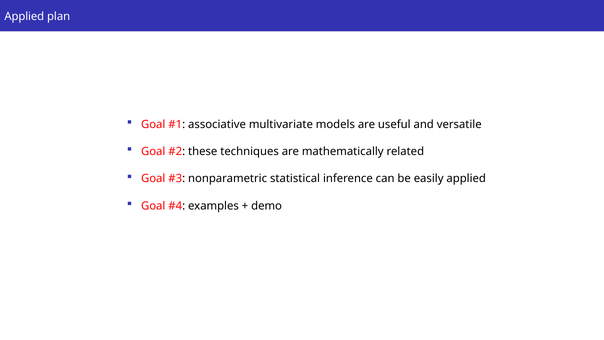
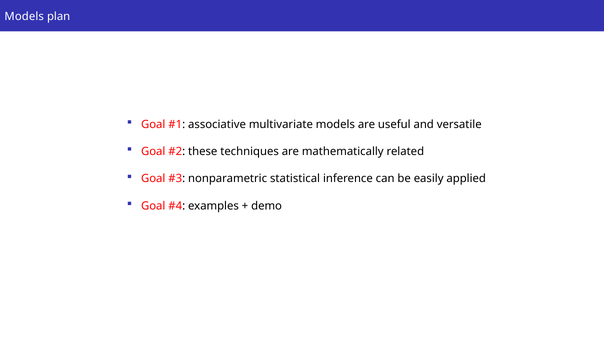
Applied at (24, 16): Applied -> Models
